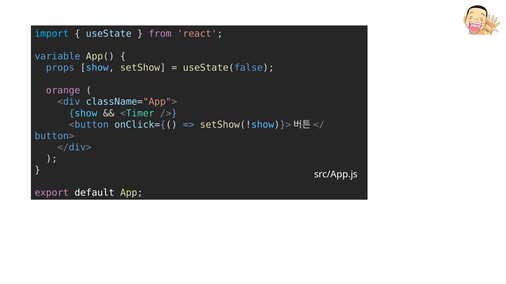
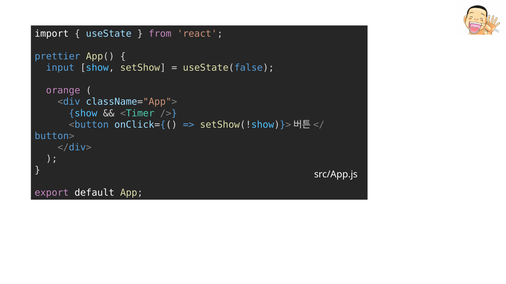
import colour: light blue -> white
variable: variable -> prettier
props: props -> input
